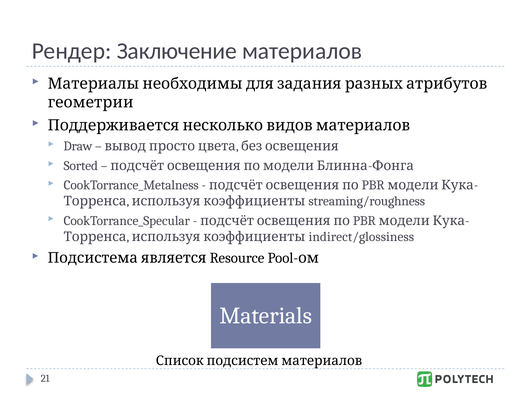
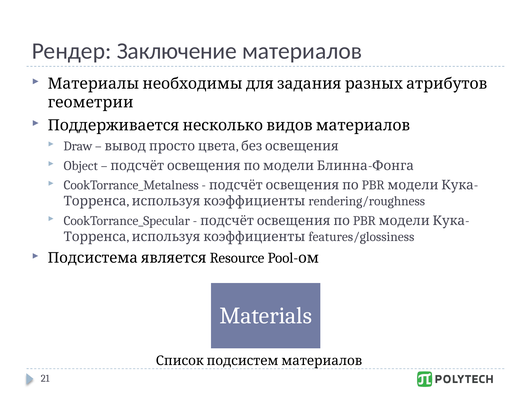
Sorted: Sorted -> Object
streaming/roughness: streaming/roughness -> rendering/roughness
indirect/glossiness: indirect/glossiness -> features/glossiness
